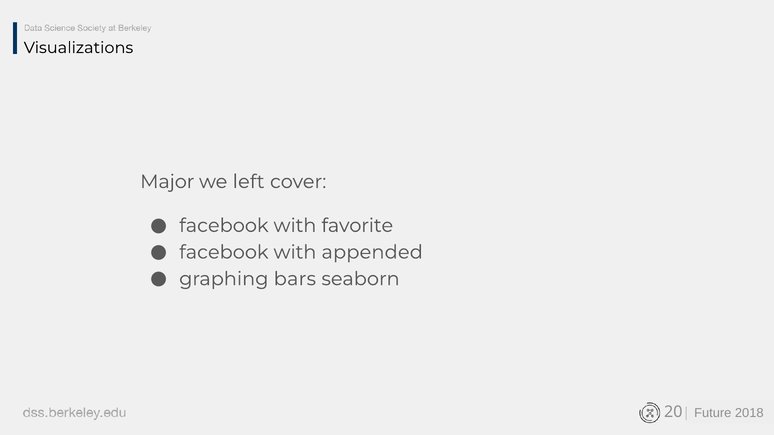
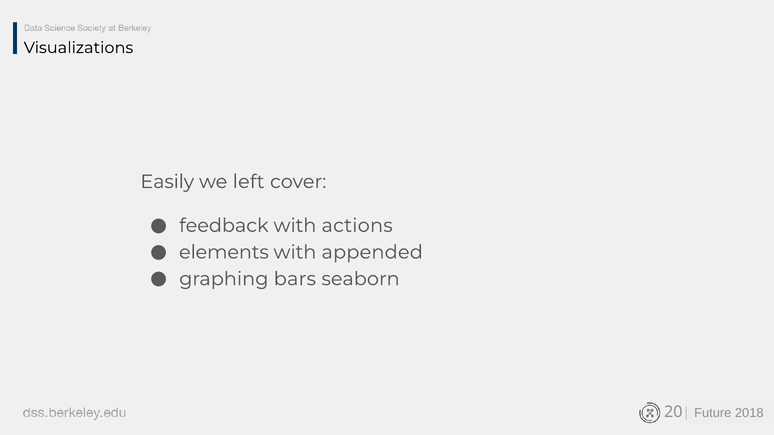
Major: Major -> Easily
facebook at (224, 226): facebook -> feedback
favorite: favorite -> actions
facebook at (224, 252): facebook -> elements
